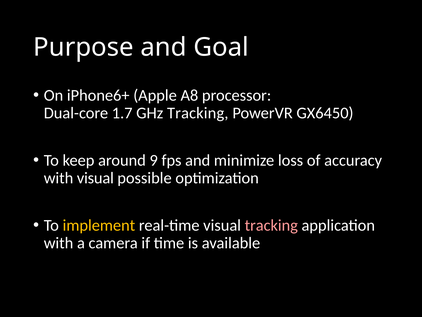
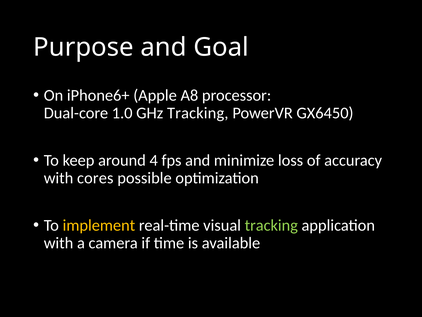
1.7: 1.7 -> 1.0
9: 9 -> 4
with visual: visual -> cores
tracking at (271, 225) colour: pink -> light green
